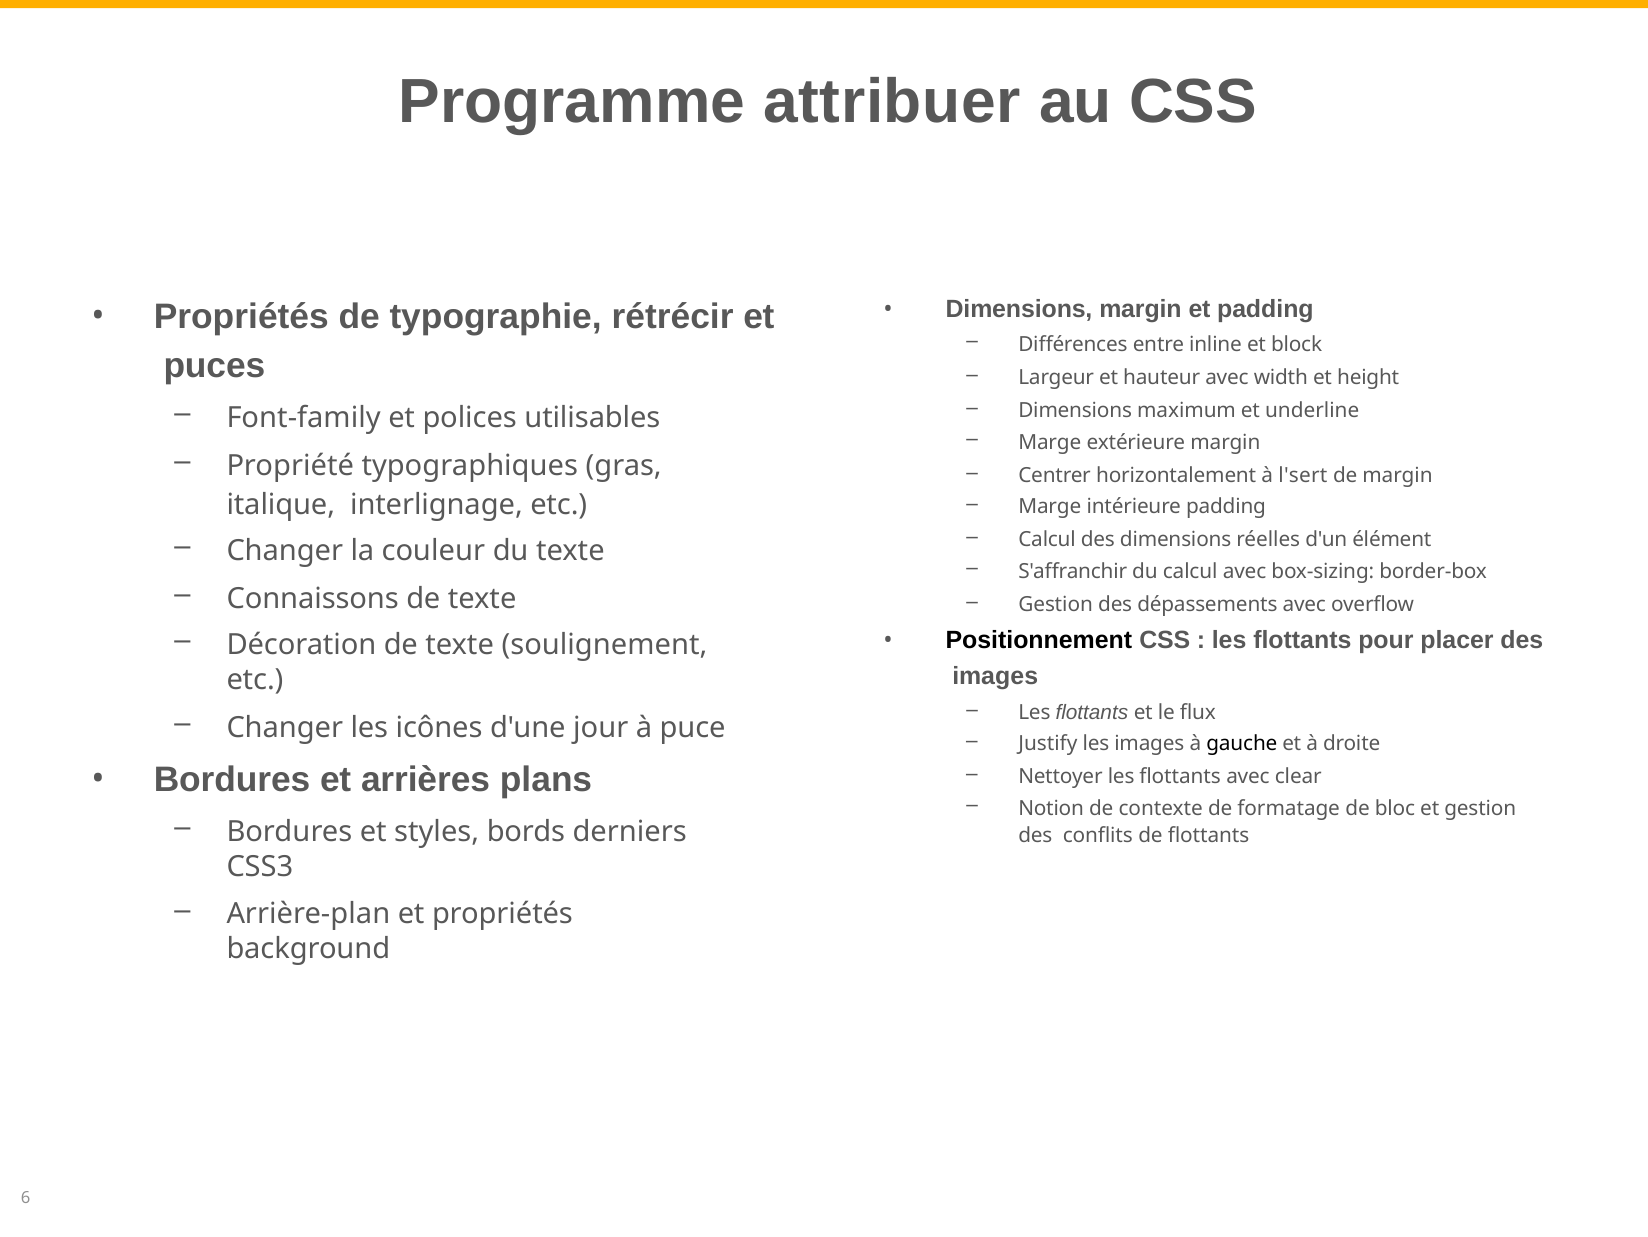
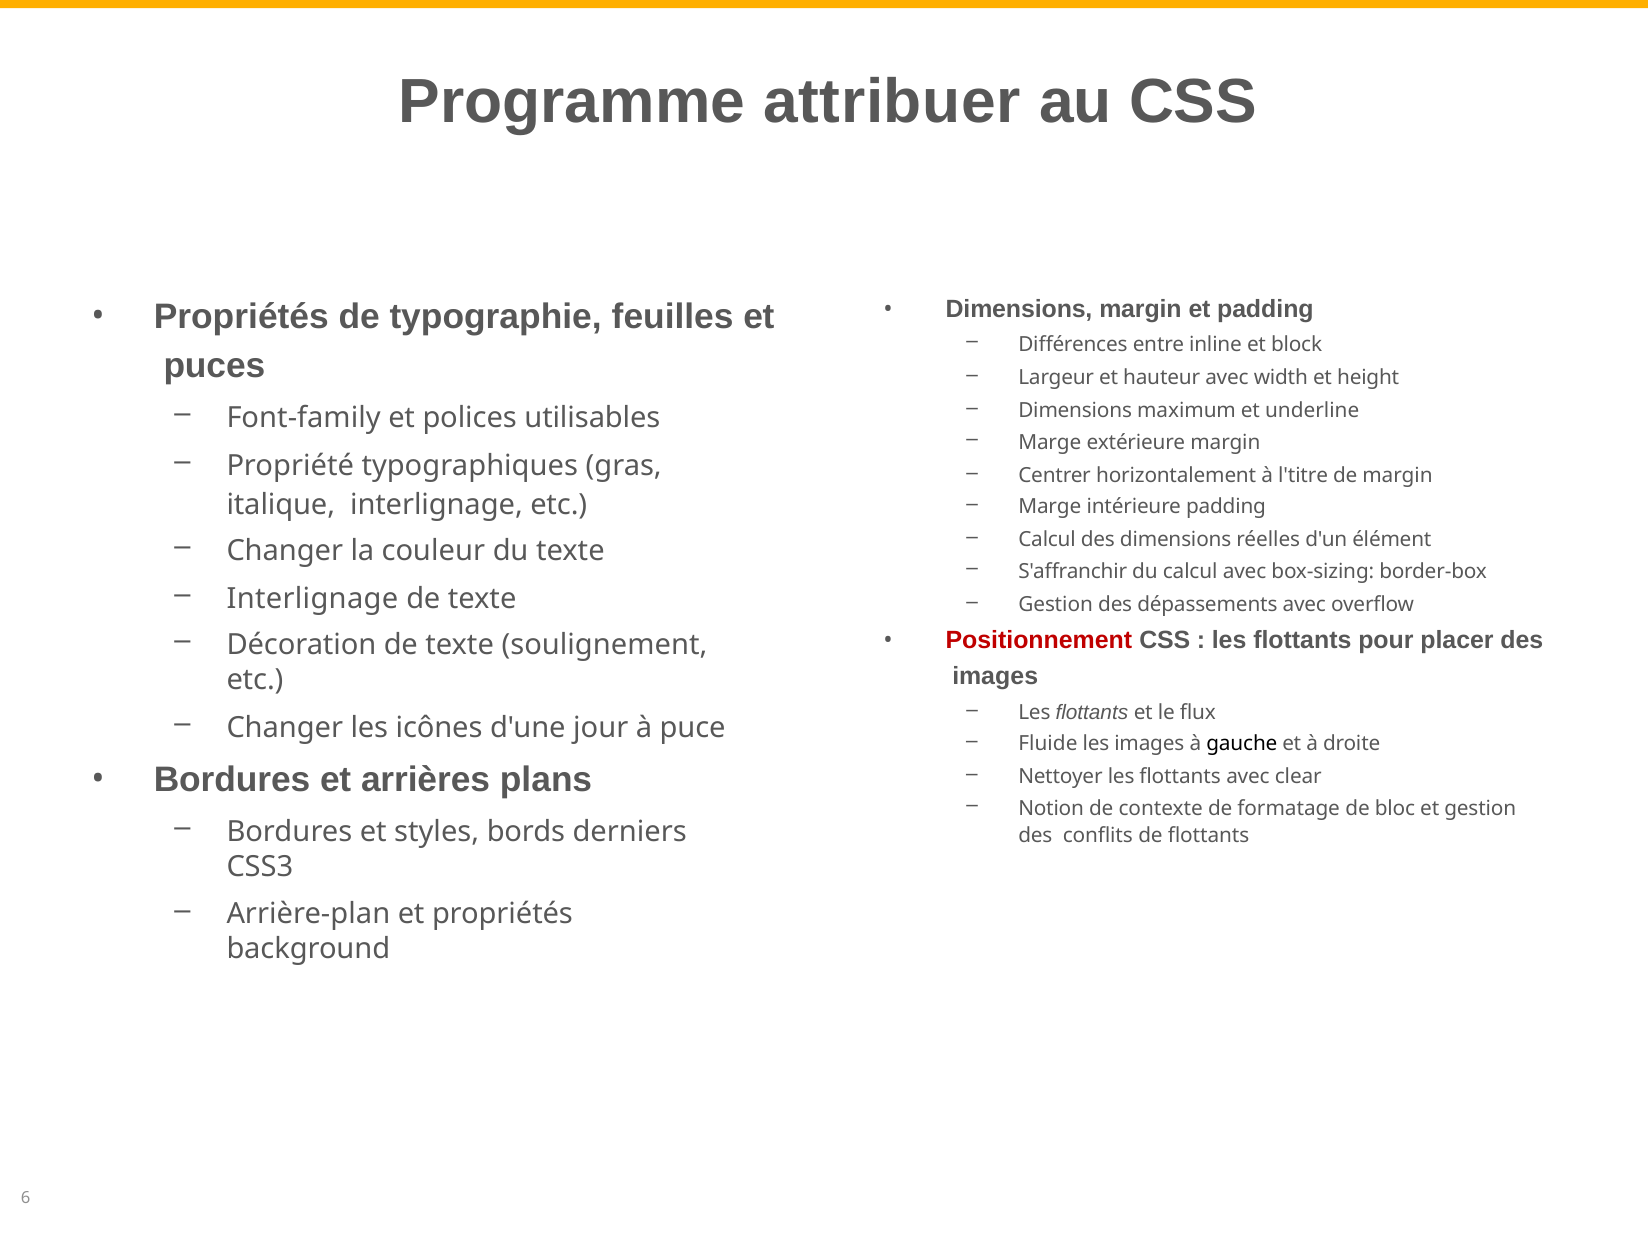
rétrécir: rétrécir -> feuilles
l'sert: l'sert -> l'titre
Connaissons at (313, 599): Connaissons -> Interlignage
Positionnement colour: black -> red
Justify: Justify -> Fluide
